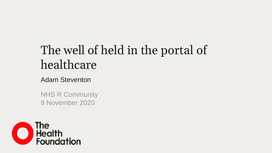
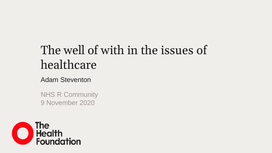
held: held -> with
portal: portal -> issues
